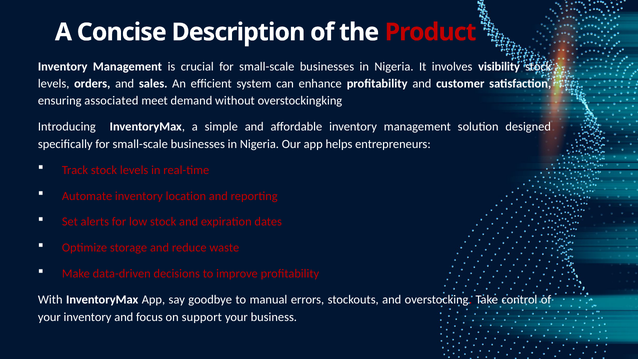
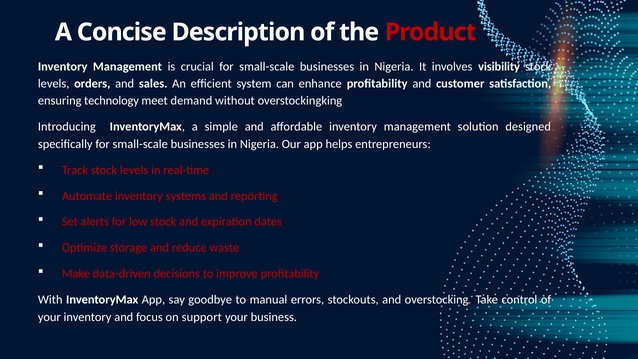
associated: associated -> technology
location: location -> systems
